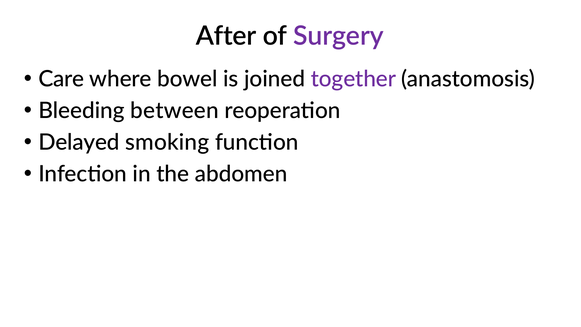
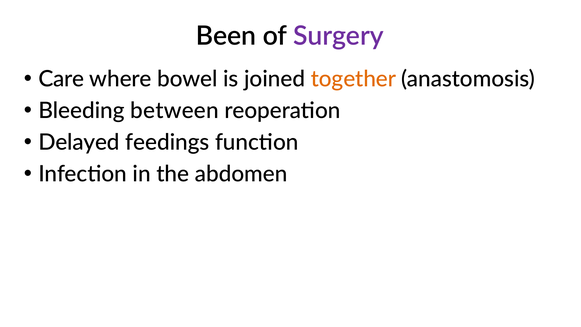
After: After -> Been
together colour: purple -> orange
smoking: smoking -> feedings
